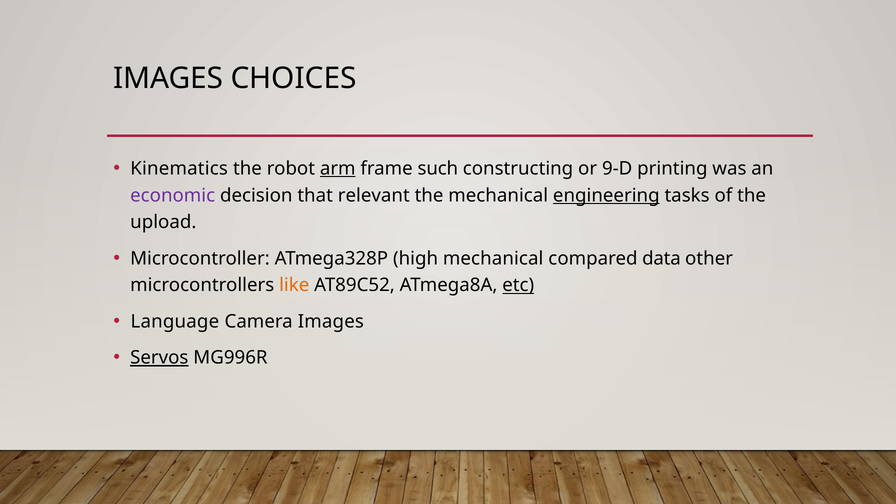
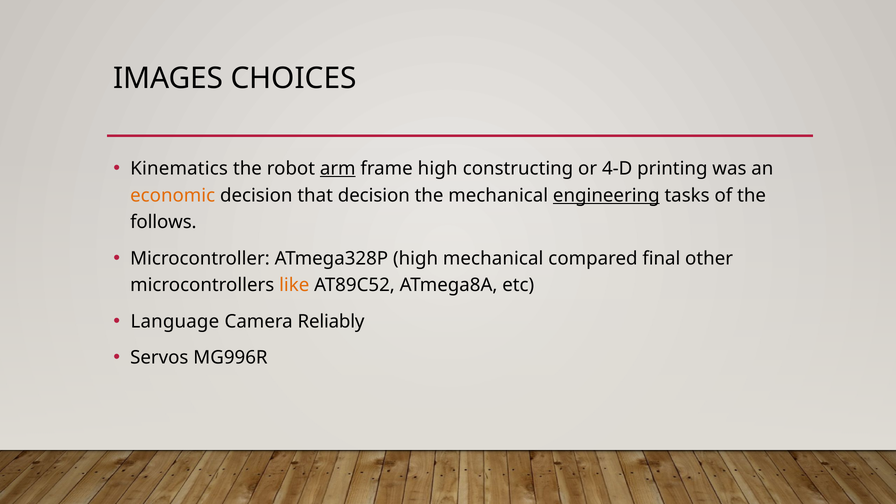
frame such: such -> high
9-D: 9-D -> 4-D
economic colour: purple -> orange
that relevant: relevant -> decision
upload: upload -> follows
data: data -> final
etc underline: present -> none
Camera Images: Images -> Reliably
Servos underline: present -> none
